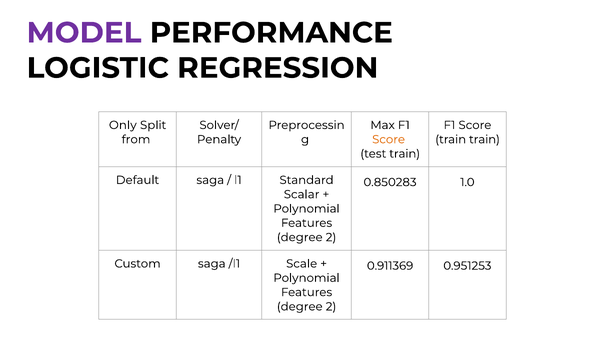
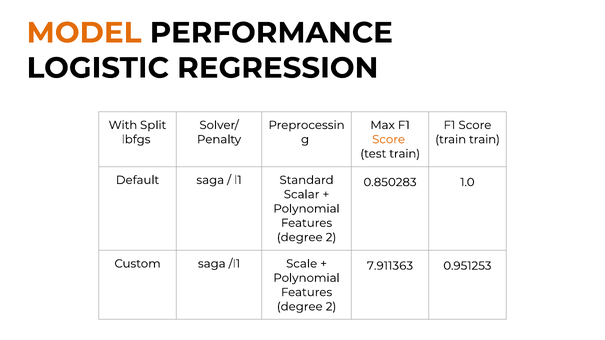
MODEL colour: purple -> orange
Only: Only -> With
from: from -> lbfgs
0.911369: 0.911369 -> 7.911363
